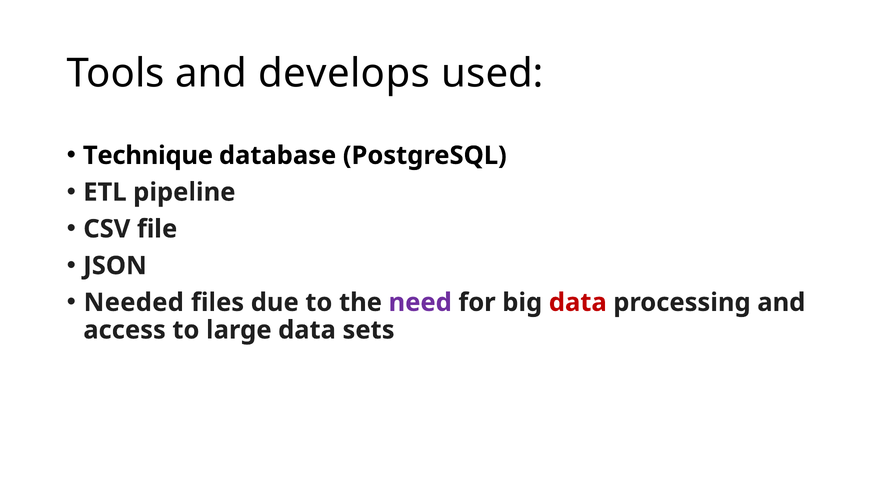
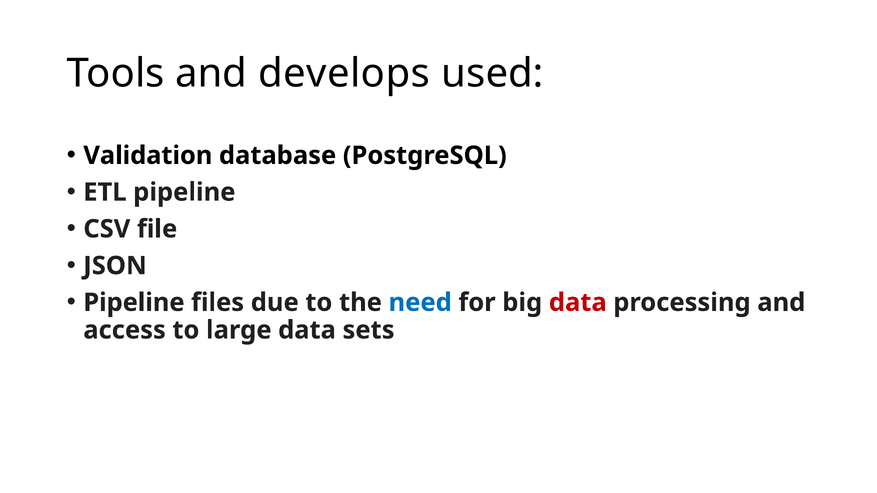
Technique: Technique -> Validation
Needed at (134, 303): Needed -> Pipeline
need colour: purple -> blue
